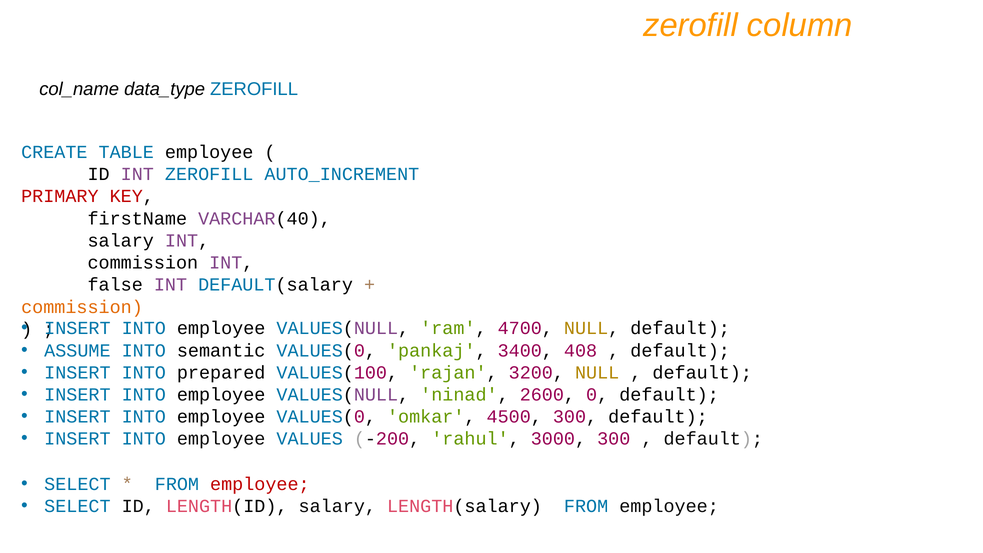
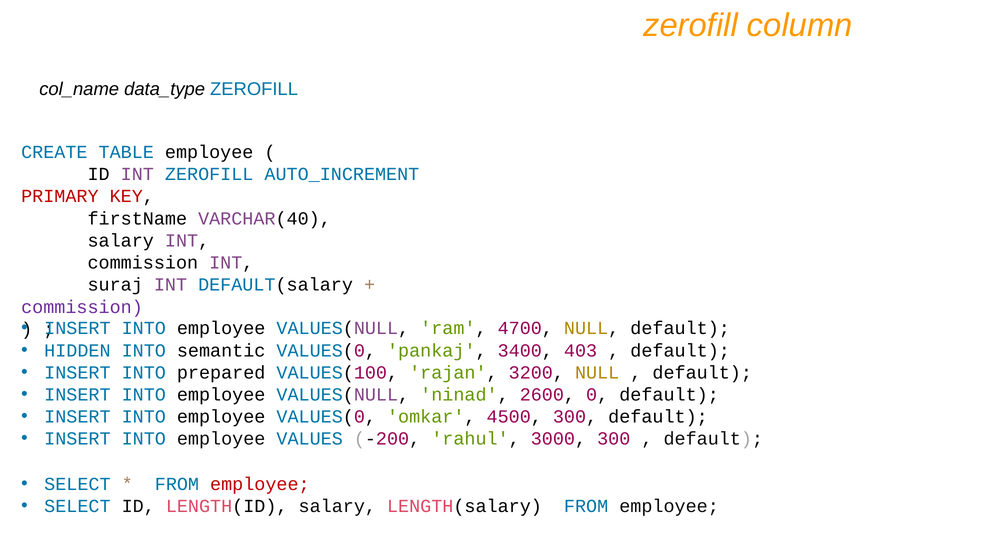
false: false -> suraj
commission at (82, 307) colour: orange -> purple
ASSUME: ASSUME -> HIDDEN
408: 408 -> 403
